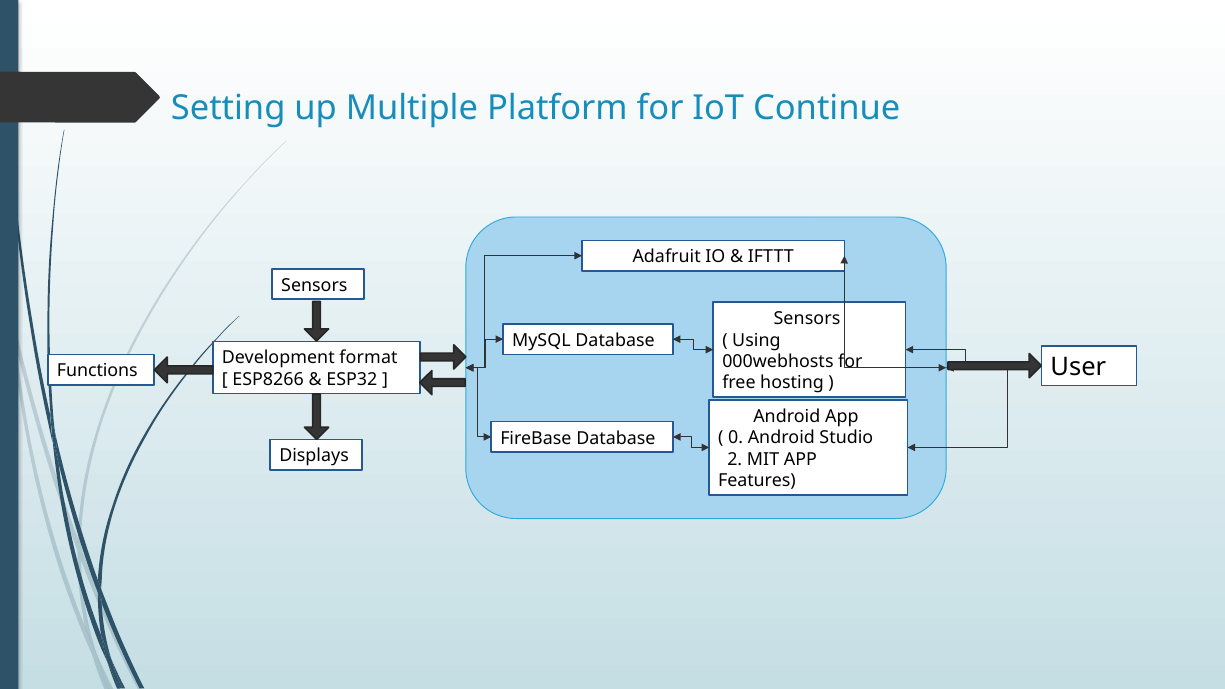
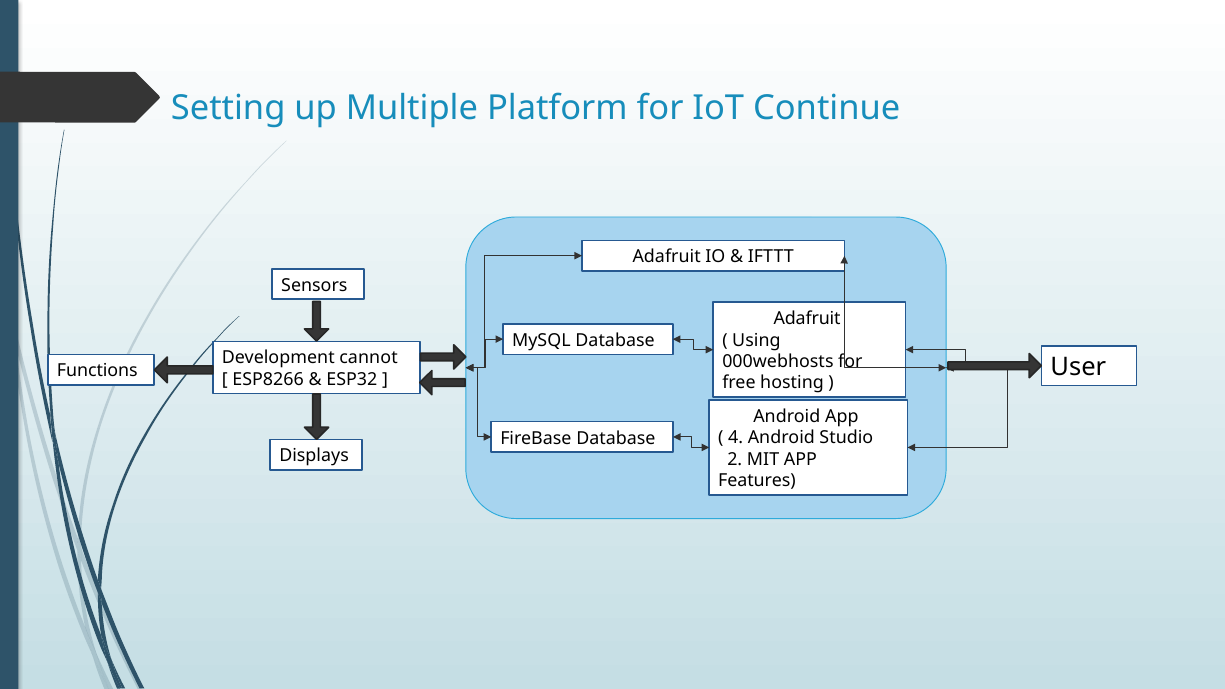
Sensors at (807, 319): Sensors -> Adafruit
format: format -> cannot
0: 0 -> 4
